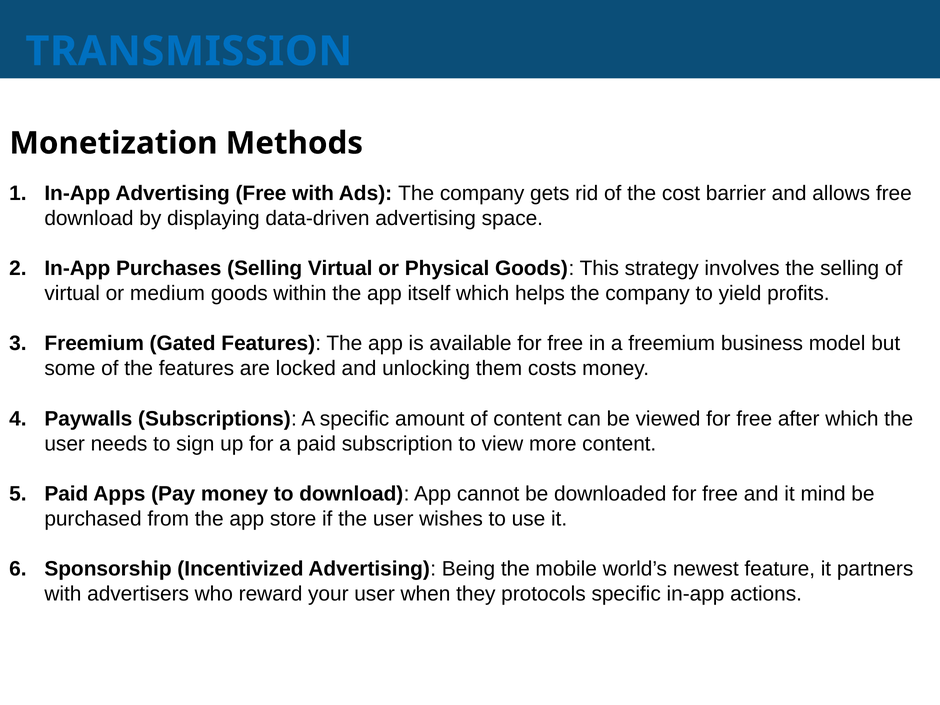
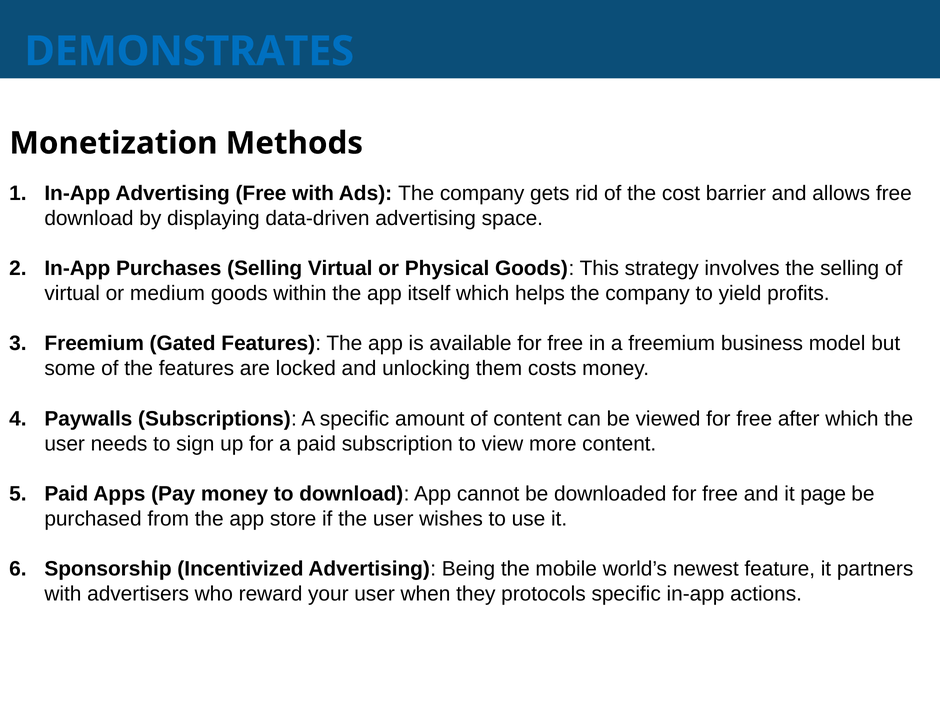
TRANSMISSION: TRANSMISSION -> DEMONSTRATES
mind: mind -> page
